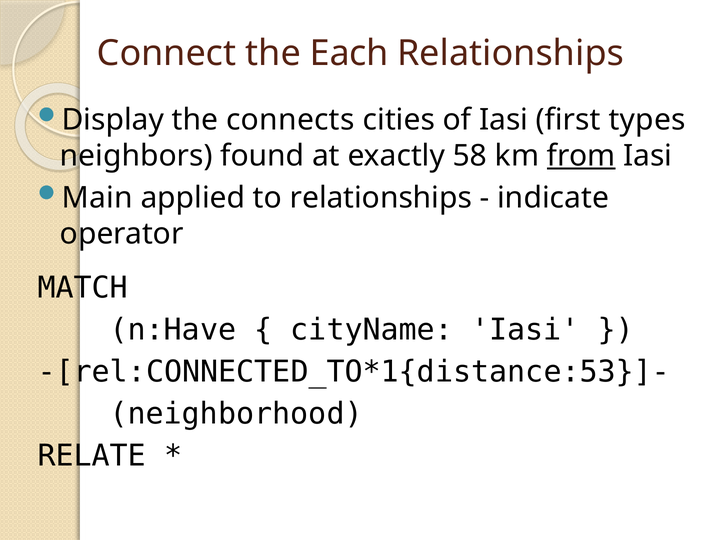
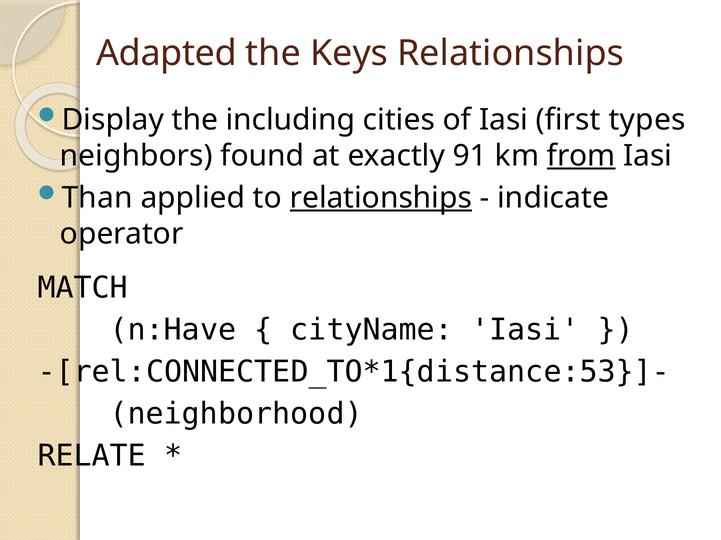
Connect: Connect -> Adapted
Each: Each -> Keys
connects: connects -> including
58: 58 -> 91
Main: Main -> Than
relationships at (381, 198) underline: none -> present
